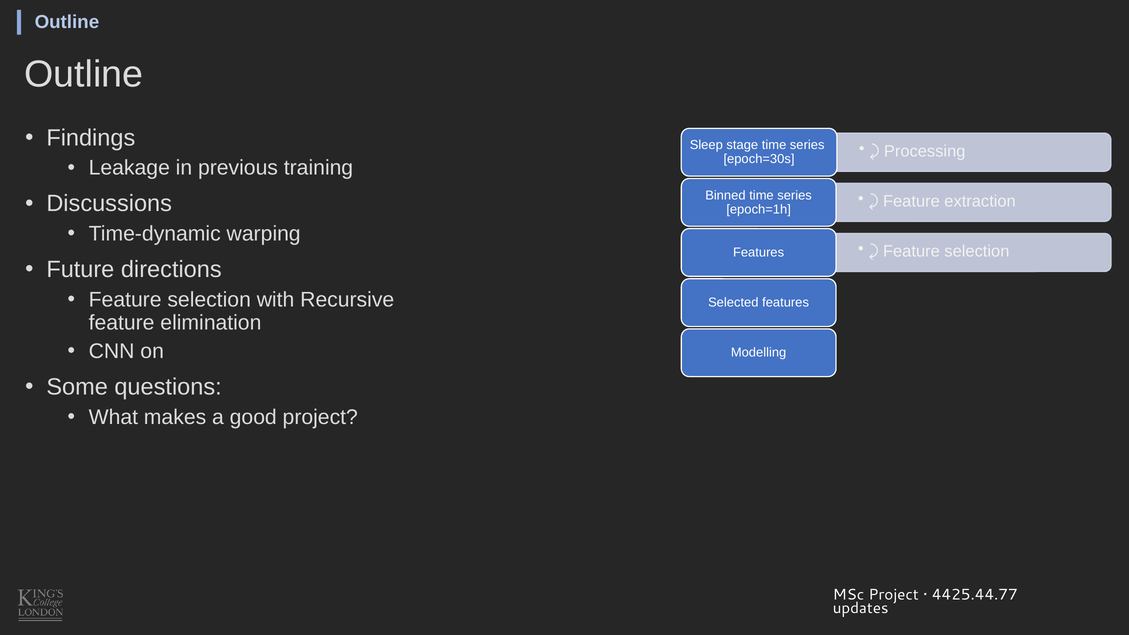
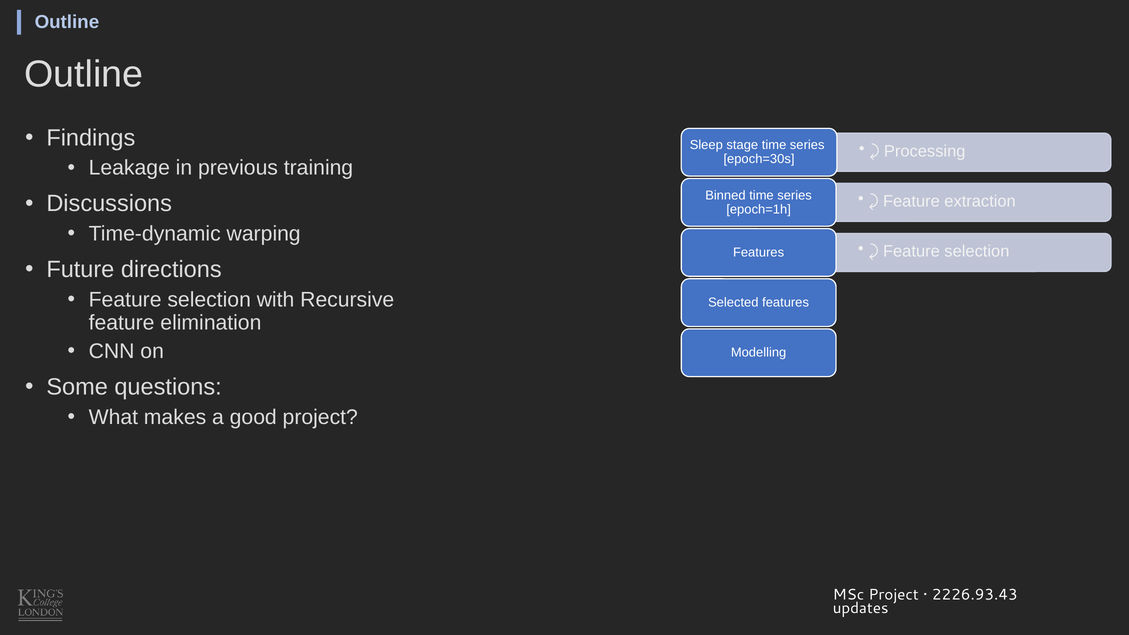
4425.44.77: 4425.44.77 -> 2226.93.43
